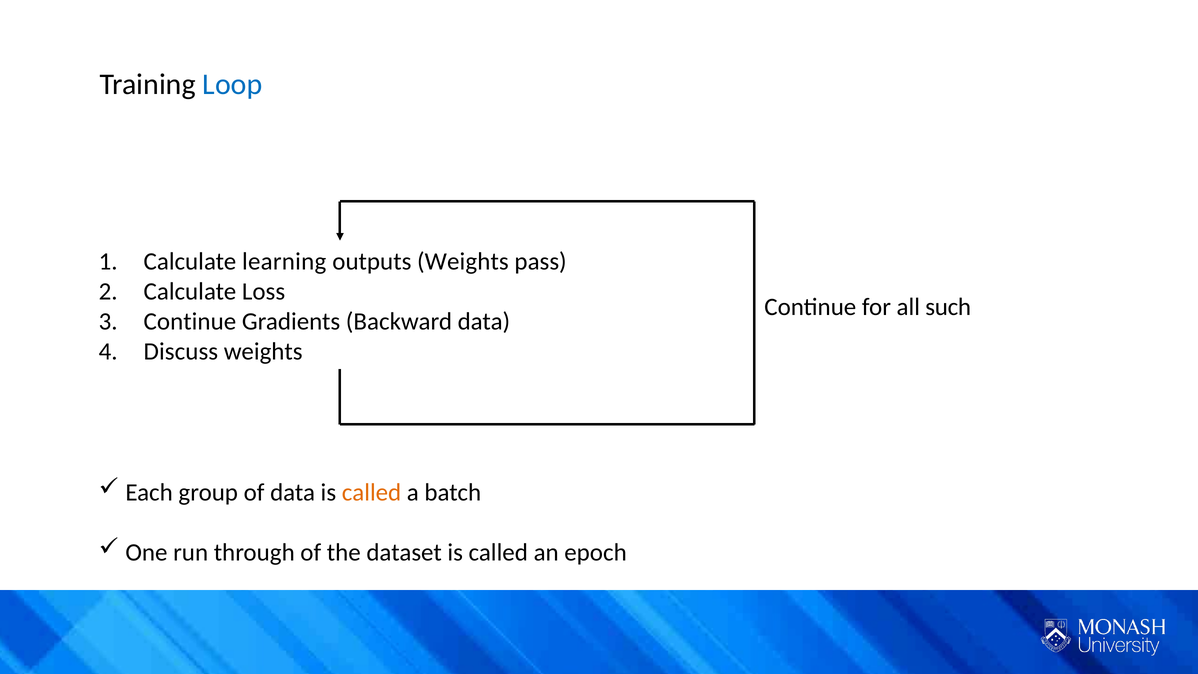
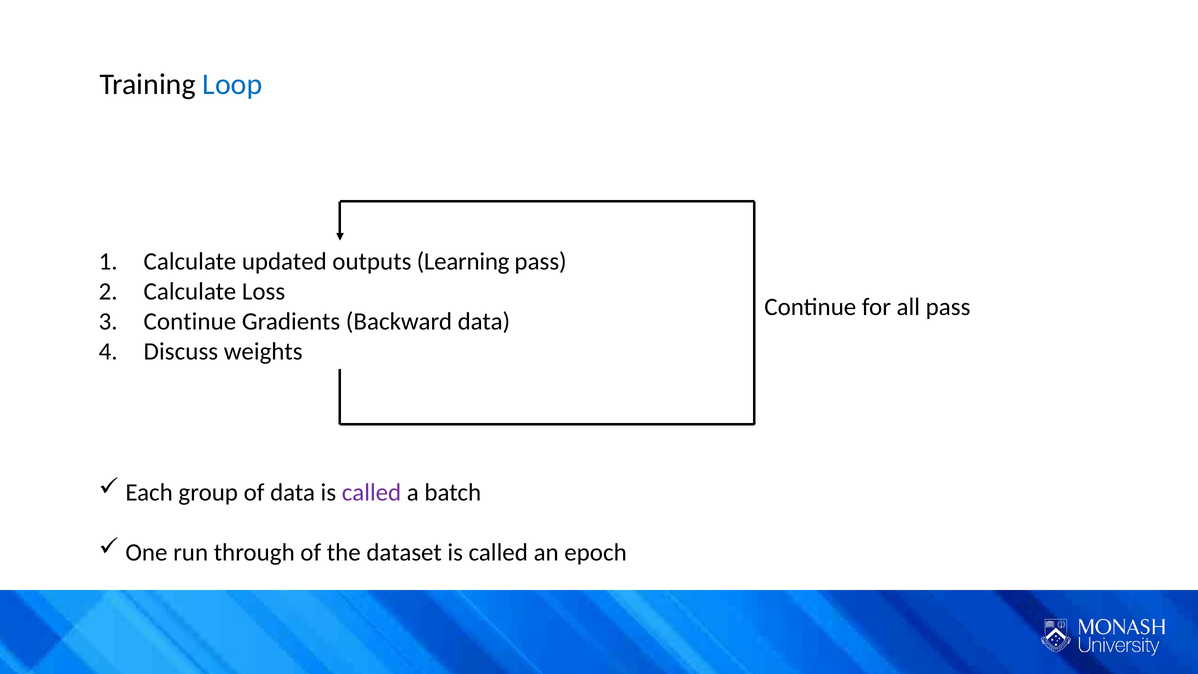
learning: learning -> updated
outputs Weights: Weights -> Learning
all such: such -> pass
called at (372, 493) colour: orange -> purple
